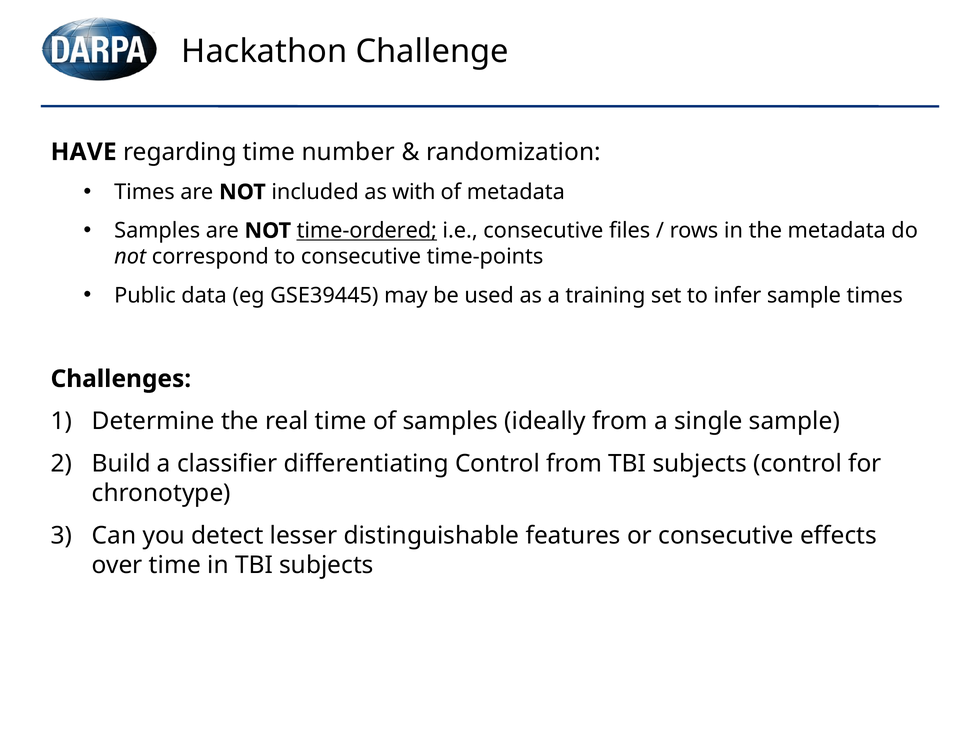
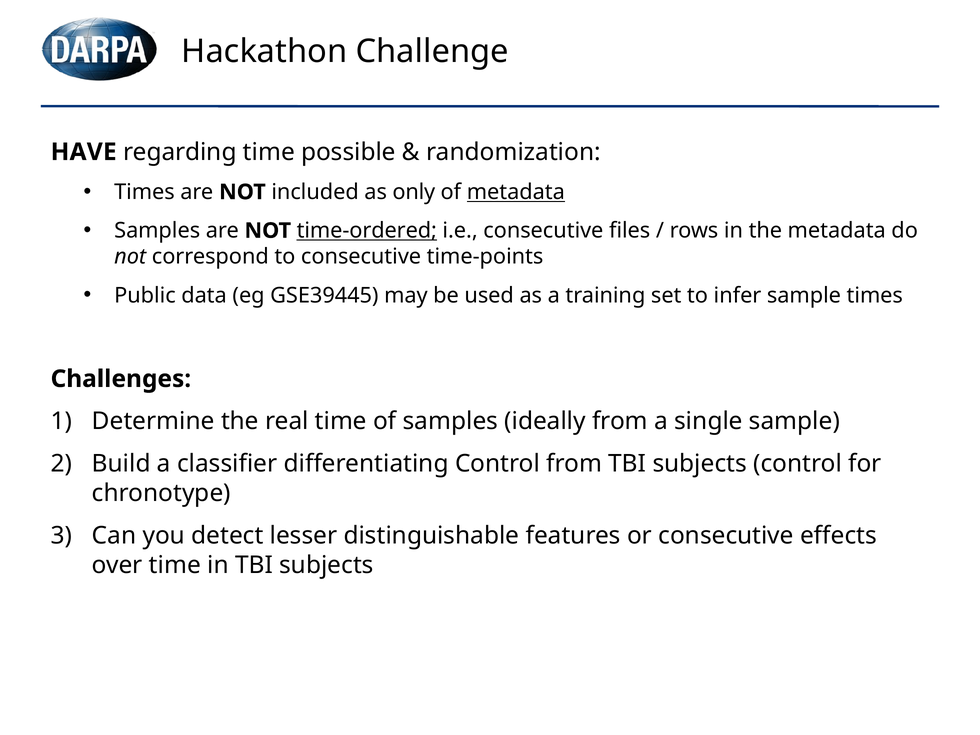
number: number -> possible
with: with -> only
metadata at (516, 192) underline: none -> present
